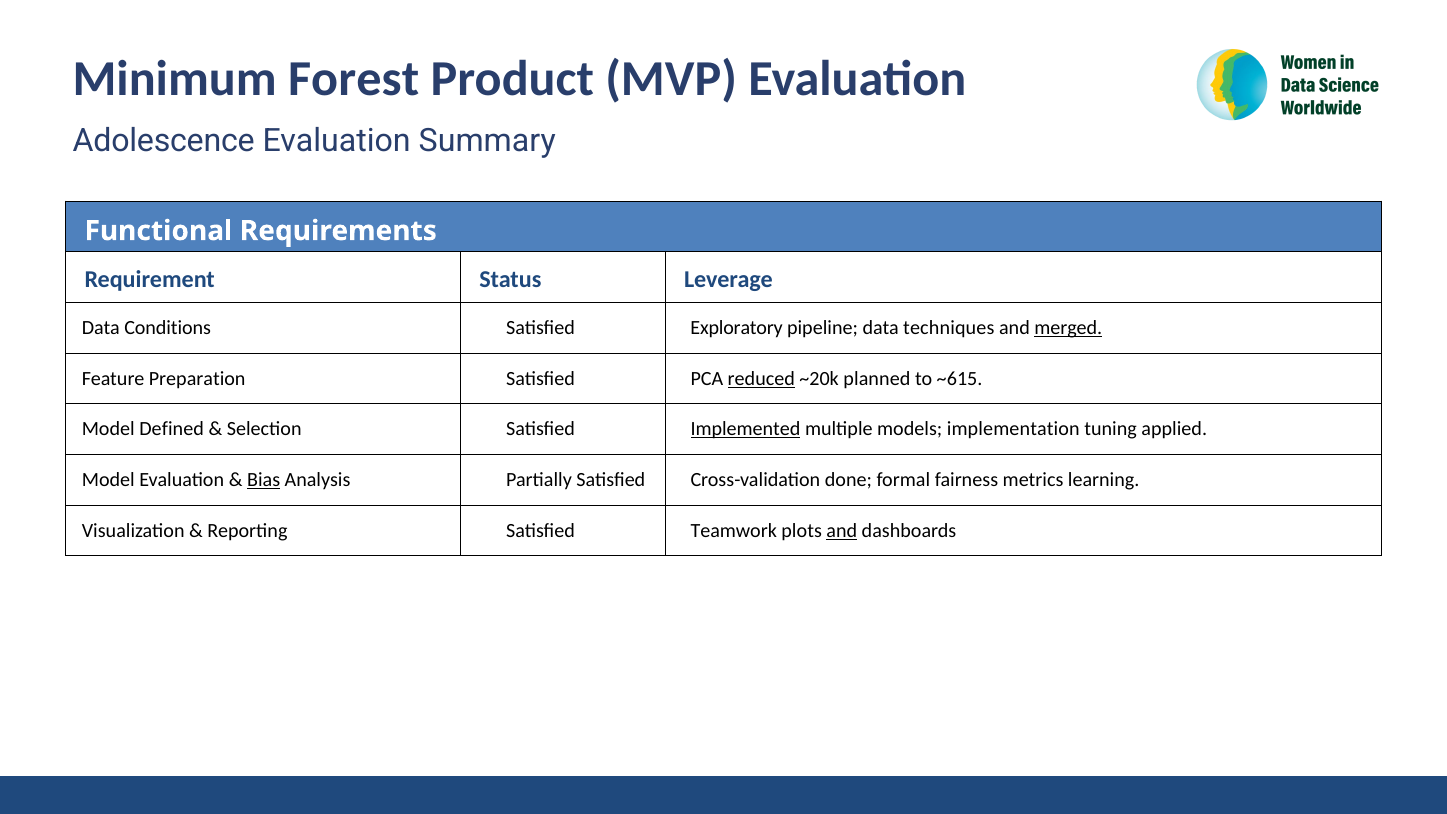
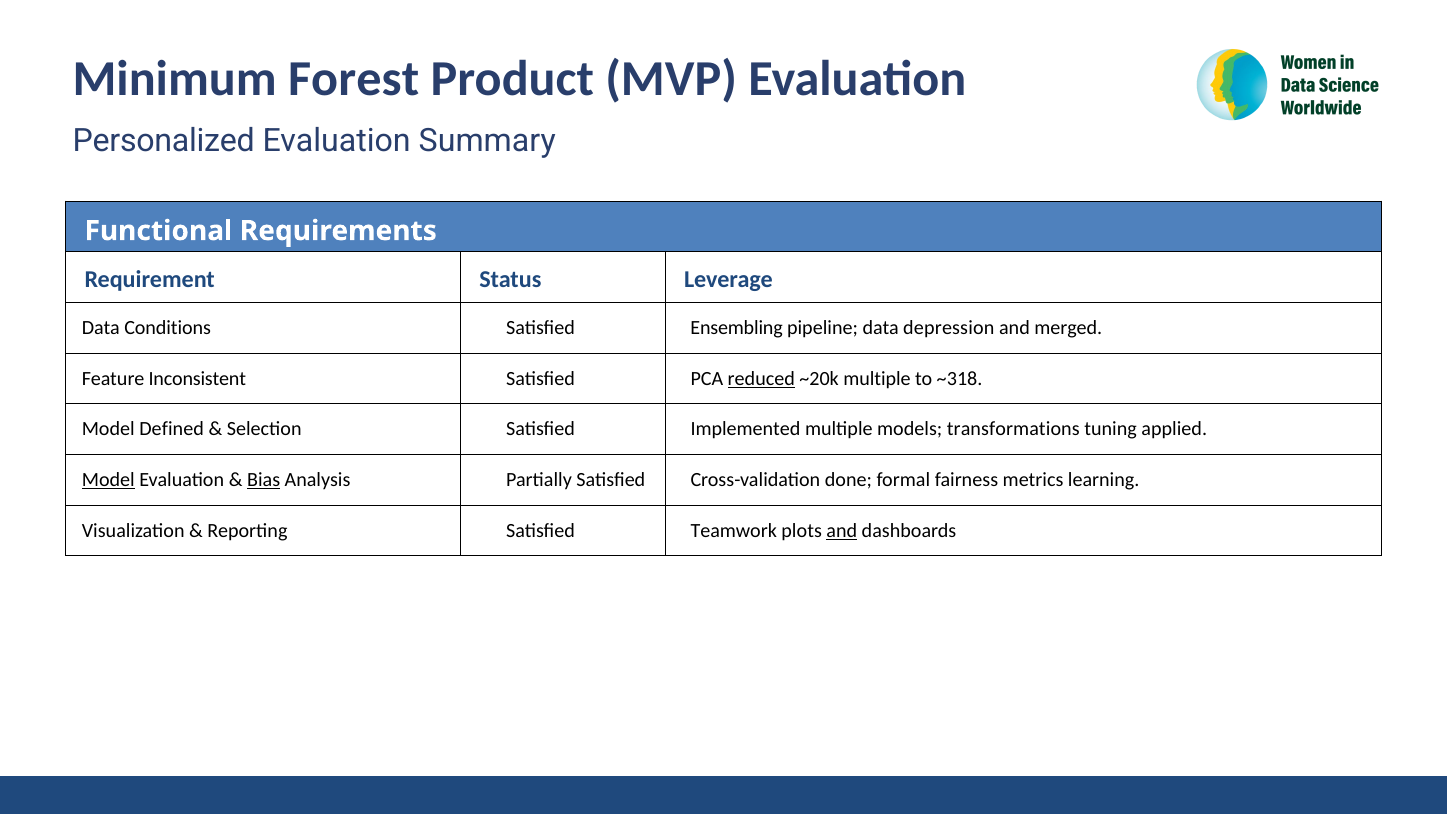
Adolescence: Adolescence -> Personalized
Exploratory: Exploratory -> Ensembling
techniques: techniques -> depression
merged underline: present -> none
Preparation: Preparation -> Inconsistent
~20k planned: planned -> multiple
~615: ~615 -> ~318
Implemented underline: present -> none
implementation: implementation -> transformations
Model at (108, 480) underline: none -> present
